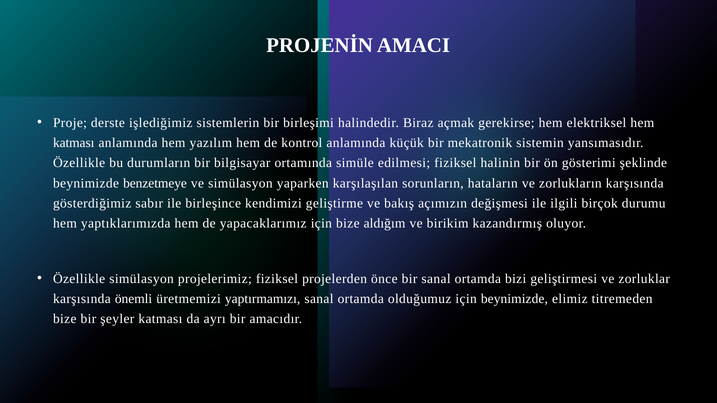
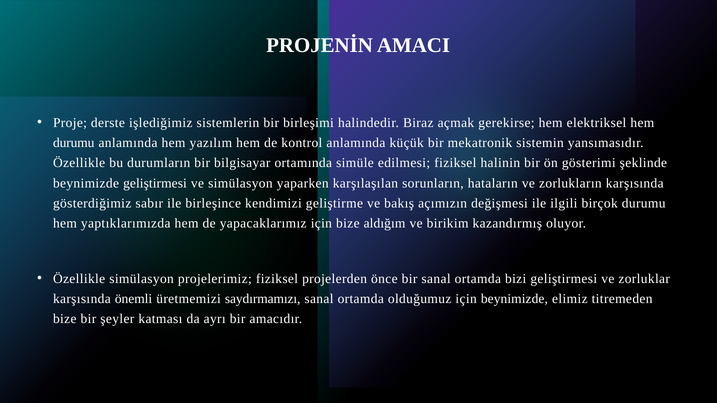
katması at (74, 143): katması -> durumu
beynimizde benzetmeye: benzetmeye -> geliştirmesi
yaptırmamızı: yaptırmamızı -> saydırmamızı
